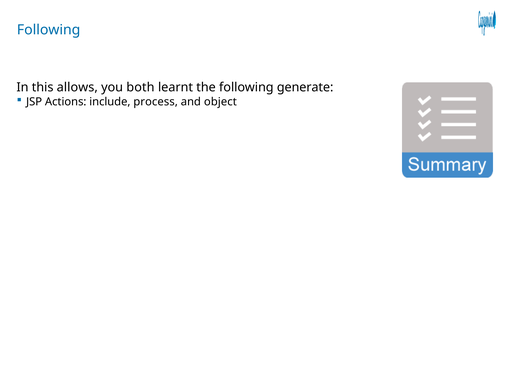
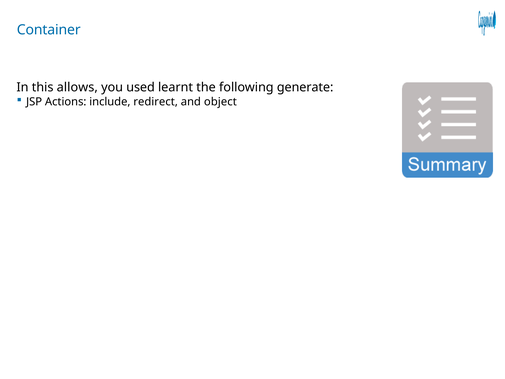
Following at (49, 30): Following -> Container
both: both -> used
process: process -> redirect
